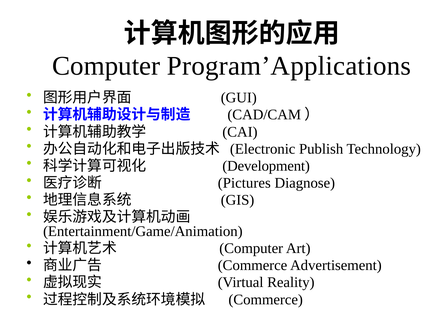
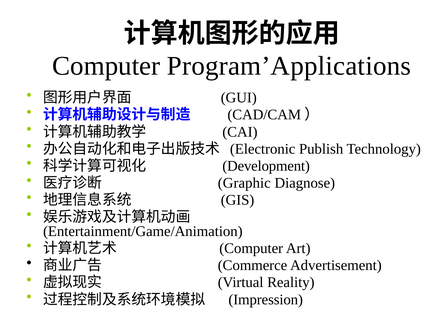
Pictures: Pictures -> Graphic
Commerce at (266, 300): Commerce -> Impression
